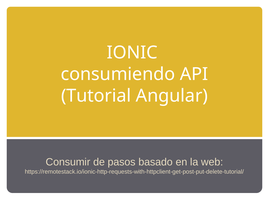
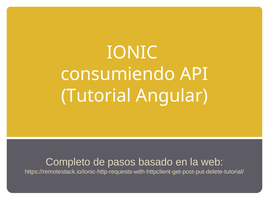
Consumir: Consumir -> Completo
